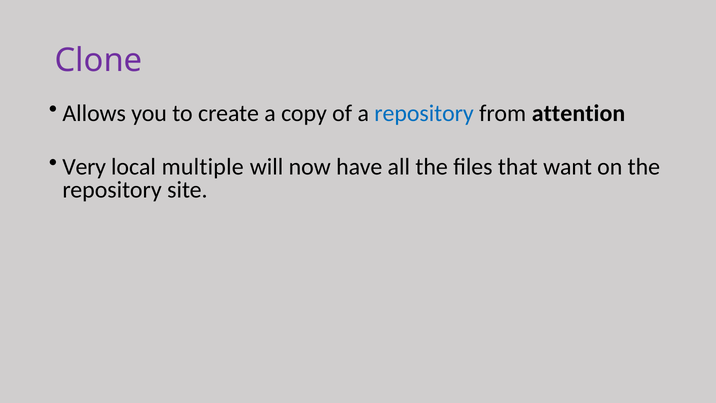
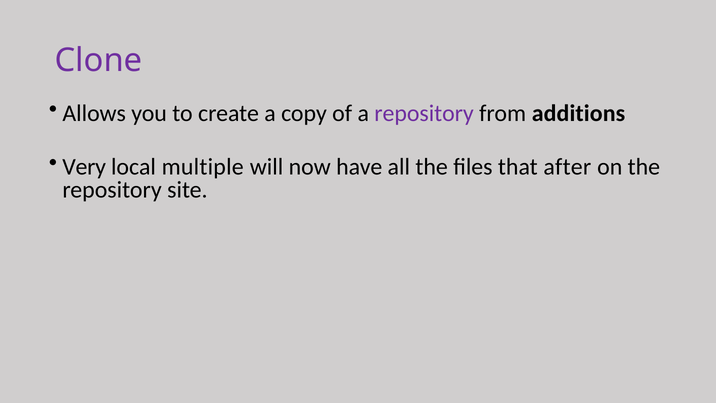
repository at (424, 113) colour: blue -> purple
attention: attention -> additions
want: want -> after
